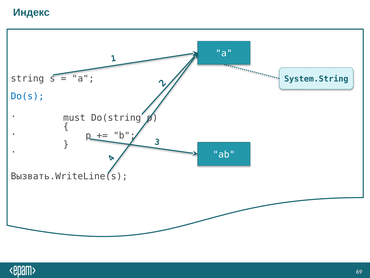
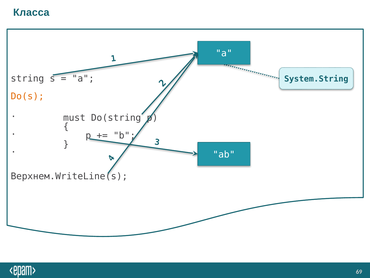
Индекс: Индекс -> Класса
Do(s colour: blue -> orange
Вызвать.WriteLine(s: Вызвать.WriteLine(s -> Верхнем.WriteLine(s
